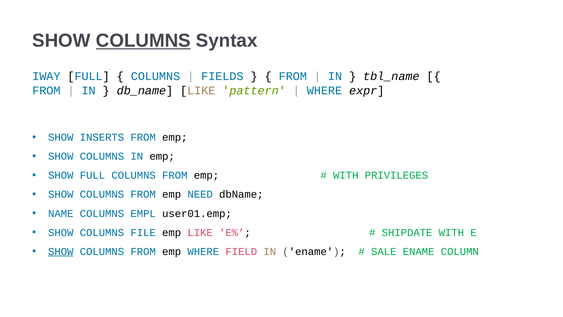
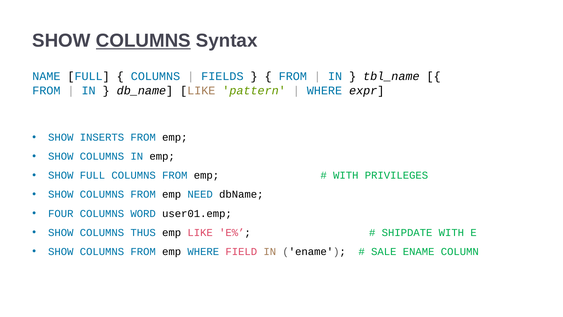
IWAY: IWAY -> NAME
NAME: NAME -> FOUR
EMPL: EMPL -> WORD
FILE: FILE -> THUS
SHOW at (61, 251) underline: present -> none
